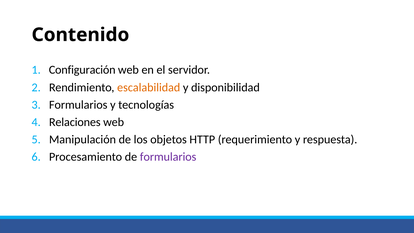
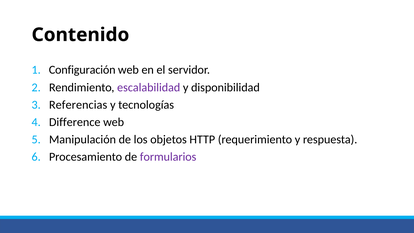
escalabilidad colour: orange -> purple
Formularios at (78, 105): Formularios -> Referencias
Relaciones: Relaciones -> Difference
